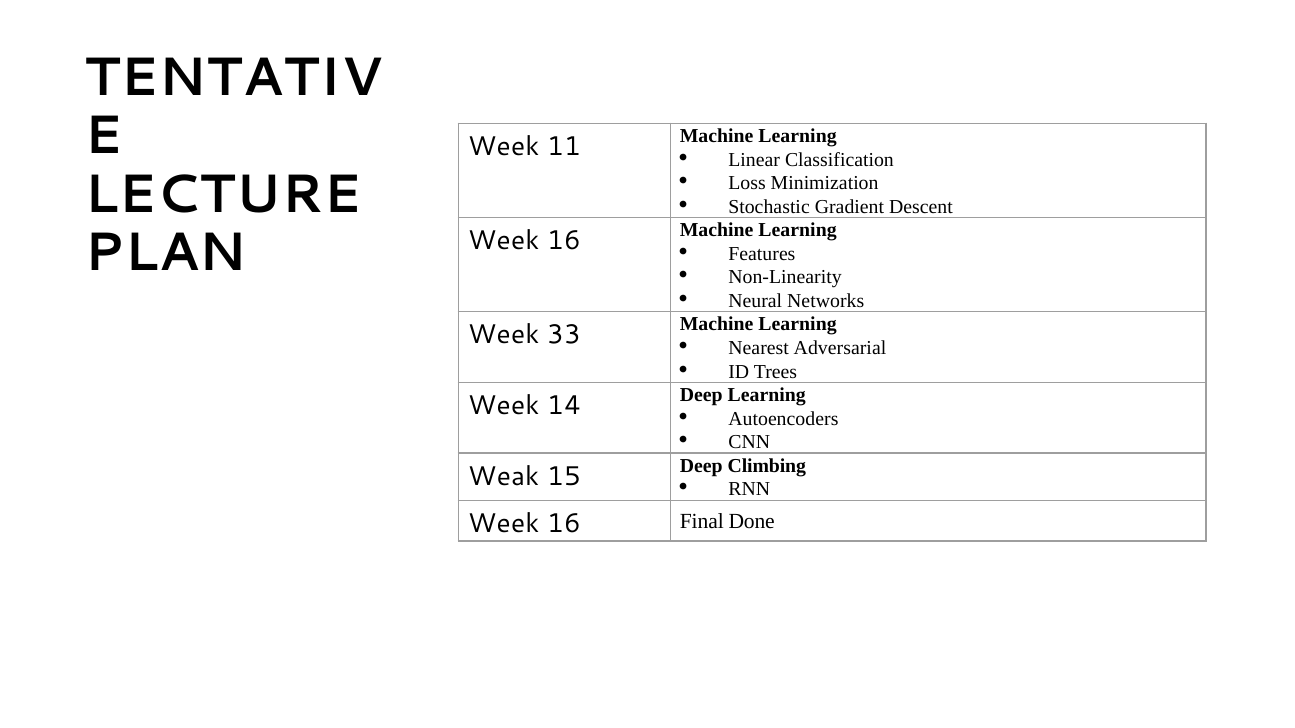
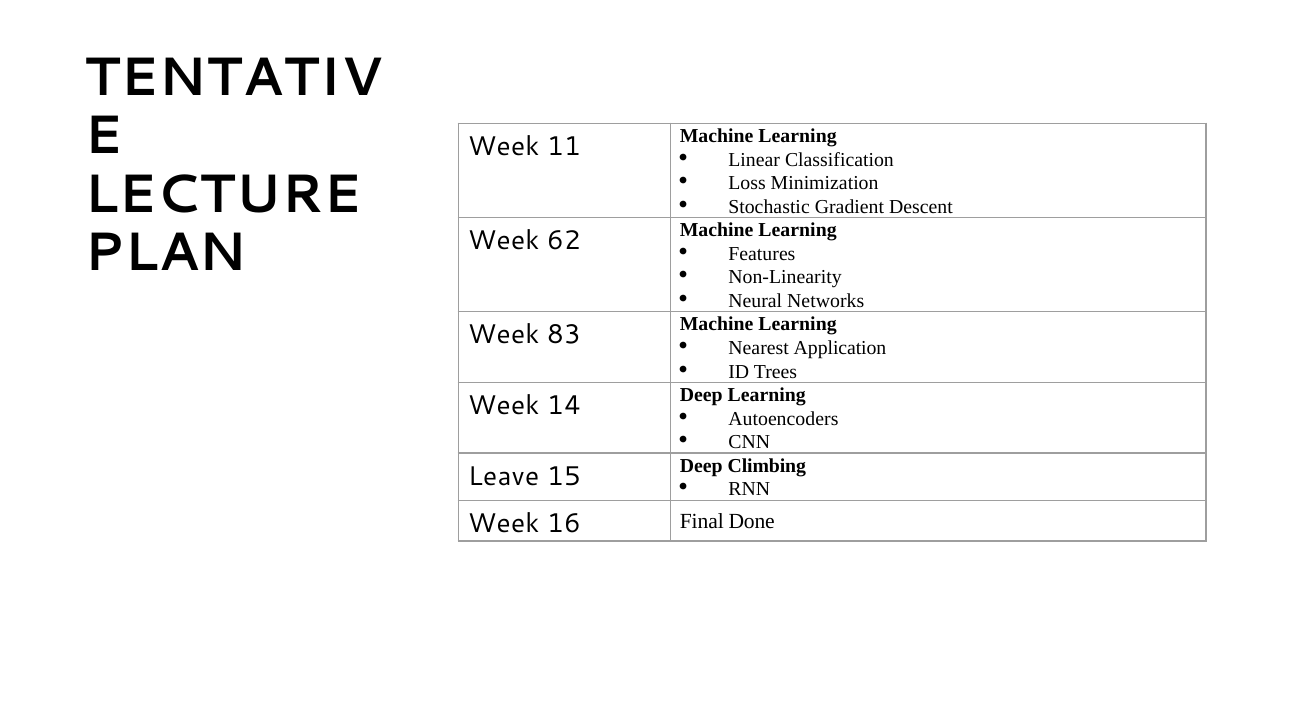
16 at (564, 241): 16 -> 62
33: 33 -> 83
Adversarial: Adversarial -> Application
Weak: Weak -> Leave
